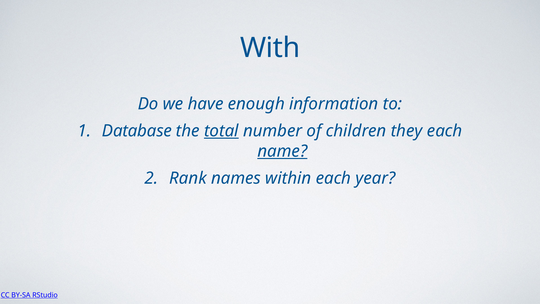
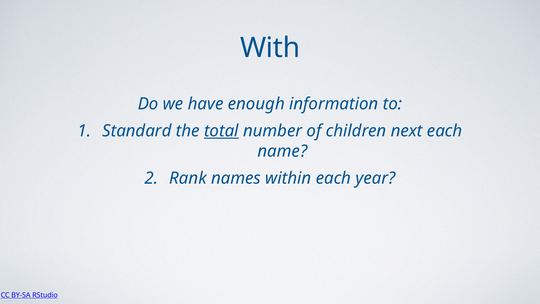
Database: Database -> Standard
they: they -> next
name underline: present -> none
